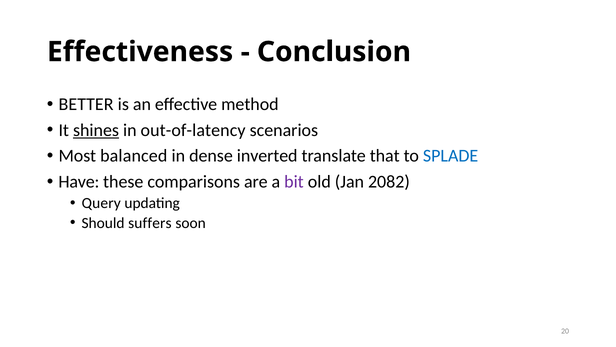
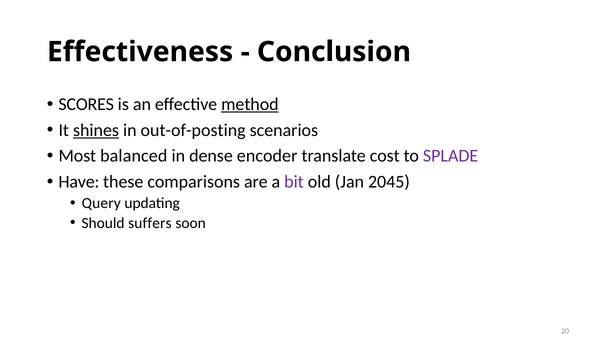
BETTER: BETTER -> SCORES
method underline: none -> present
out-of-latency: out-of-latency -> out-of-posting
inverted: inverted -> encoder
that: that -> cost
SPLADE colour: blue -> purple
2082: 2082 -> 2045
